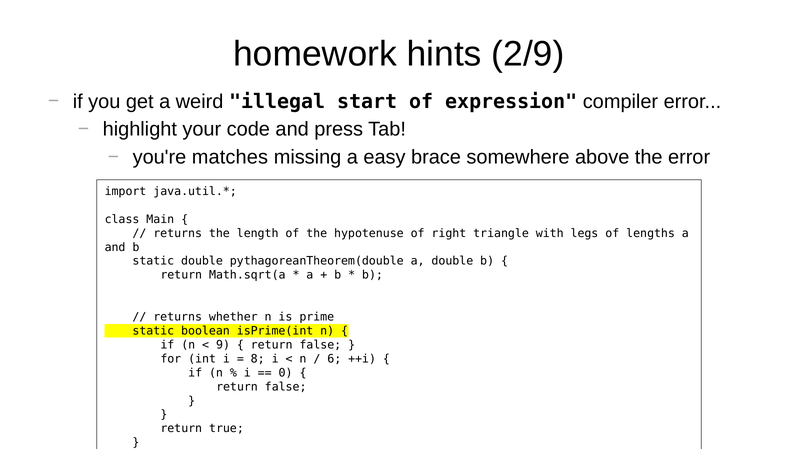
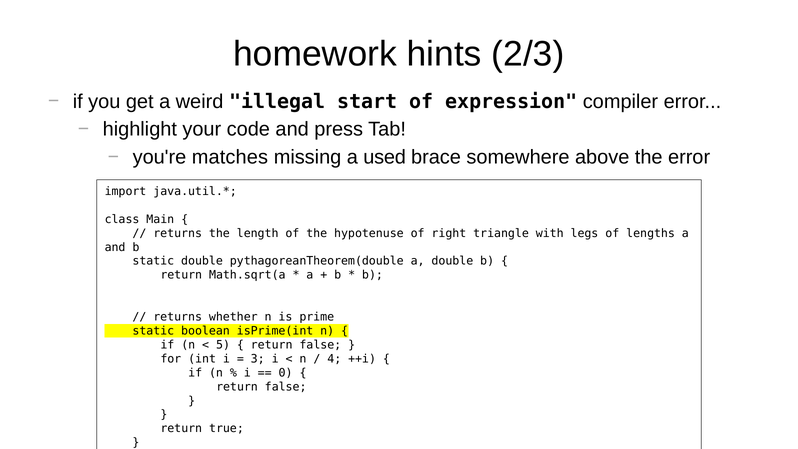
2/9: 2/9 -> 2/3
easy: easy -> used
9: 9 -> 5
8: 8 -> 3
6: 6 -> 4
